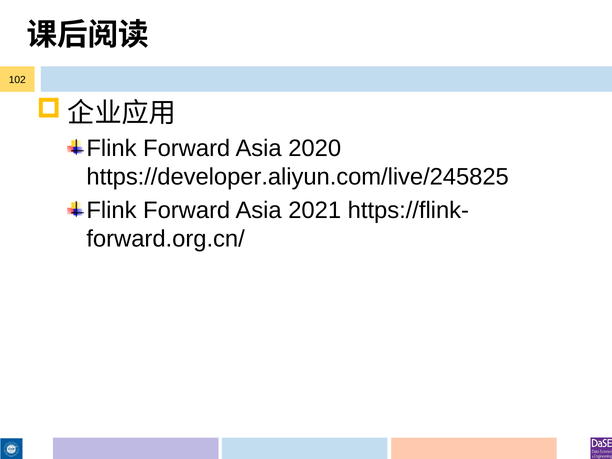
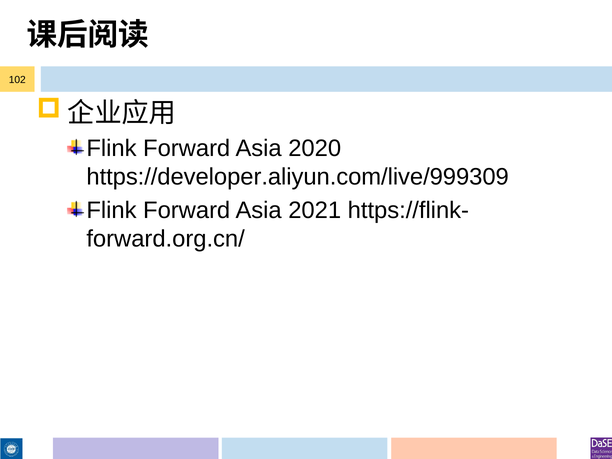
https://developer.aliyun.com/live/245825: https://developer.aliyun.com/live/245825 -> https://developer.aliyun.com/live/999309
